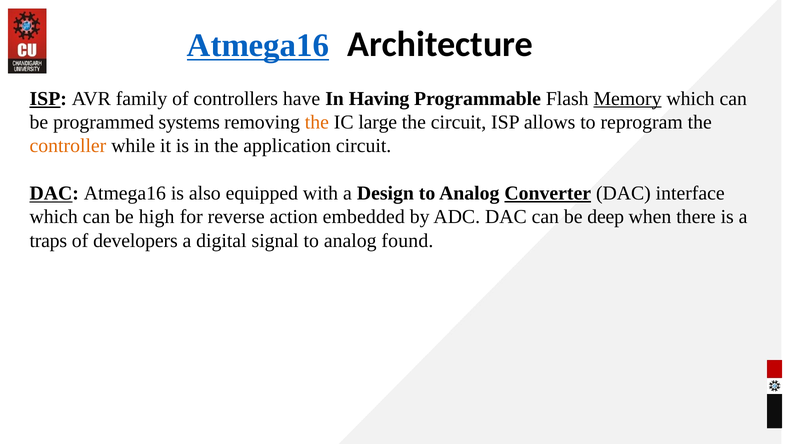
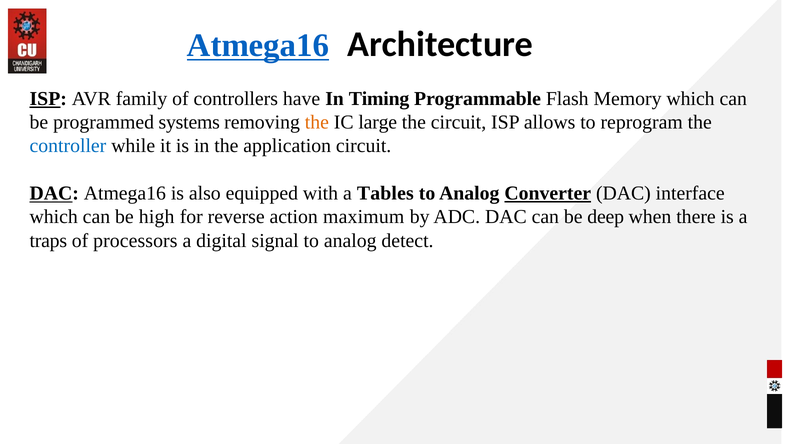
Having: Having -> Timing
Memory underline: present -> none
controller colour: orange -> blue
Design: Design -> Tables
embedded: embedded -> maximum
developers: developers -> processors
found: found -> detect
